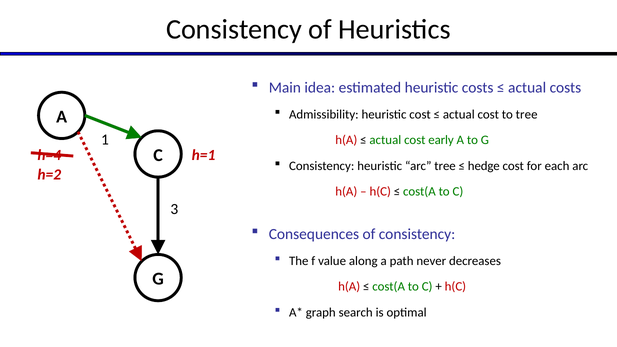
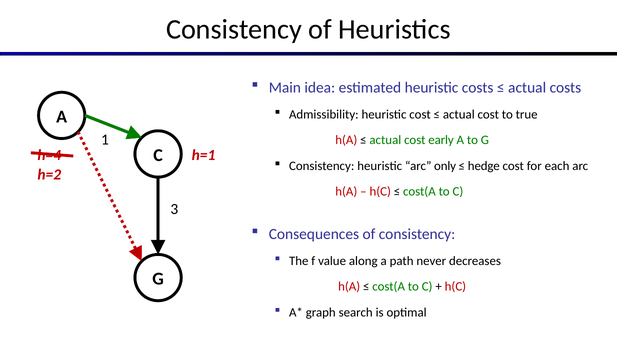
to tree: tree -> true
arc tree: tree -> only
